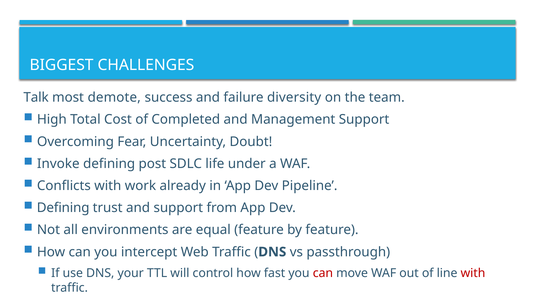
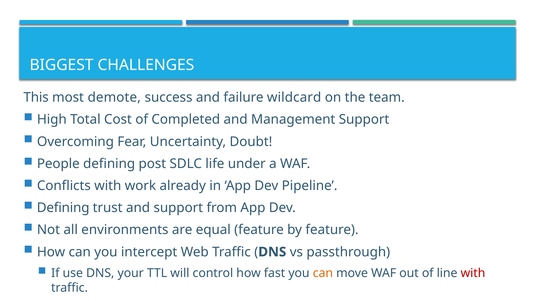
Talk: Talk -> This
diversity: diversity -> wildcard
Invoke: Invoke -> People
can at (323, 273) colour: red -> orange
